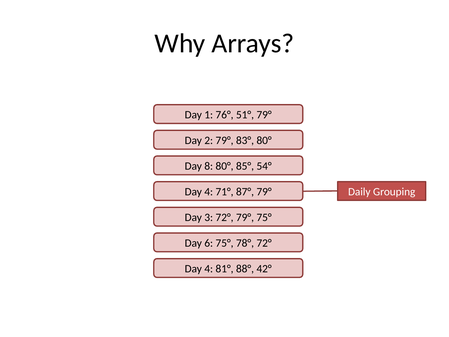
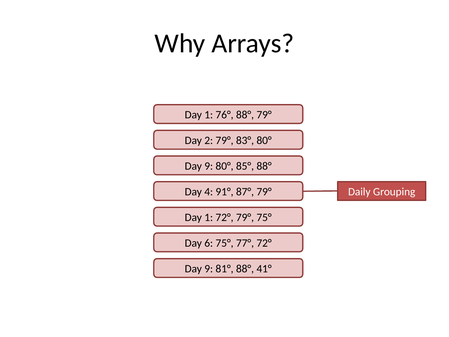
76° 51°: 51° -> 88°
8 at (209, 166): 8 -> 9
85° 54°: 54° -> 88°
71°: 71° -> 91°
3 at (209, 217): 3 -> 1
78°: 78° -> 77°
4 at (209, 269): 4 -> 9
42°: 42° -> 41°
